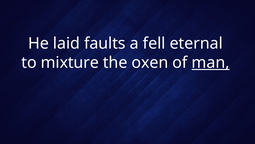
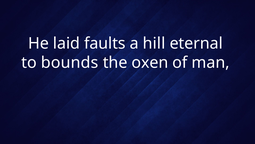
fell: fell -> hill
mixture: mixture -> bounds
man underline: present -> none
